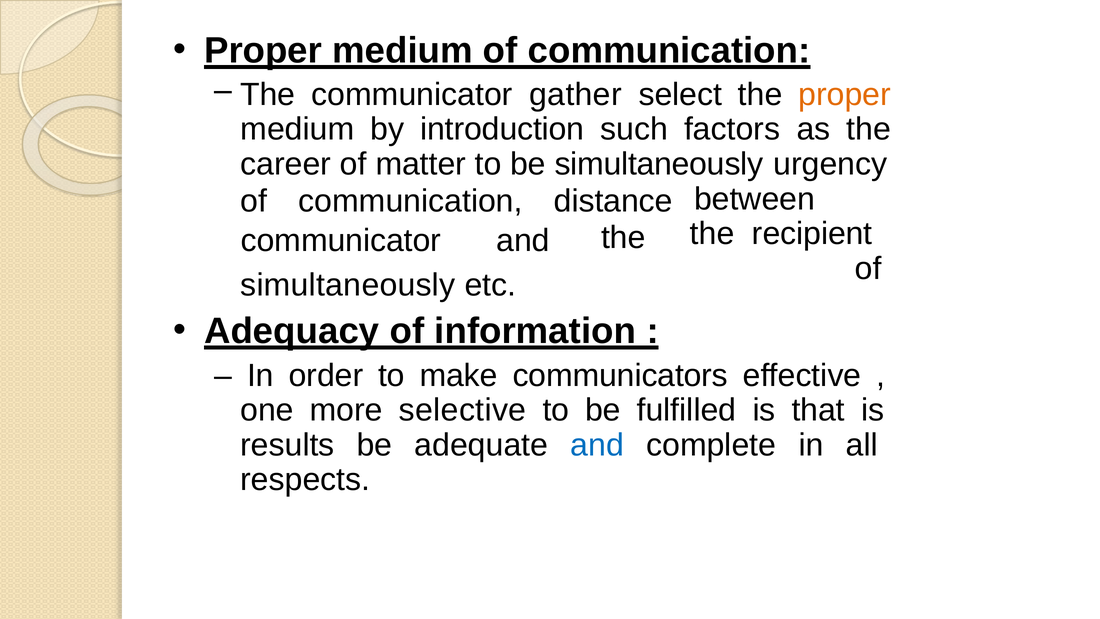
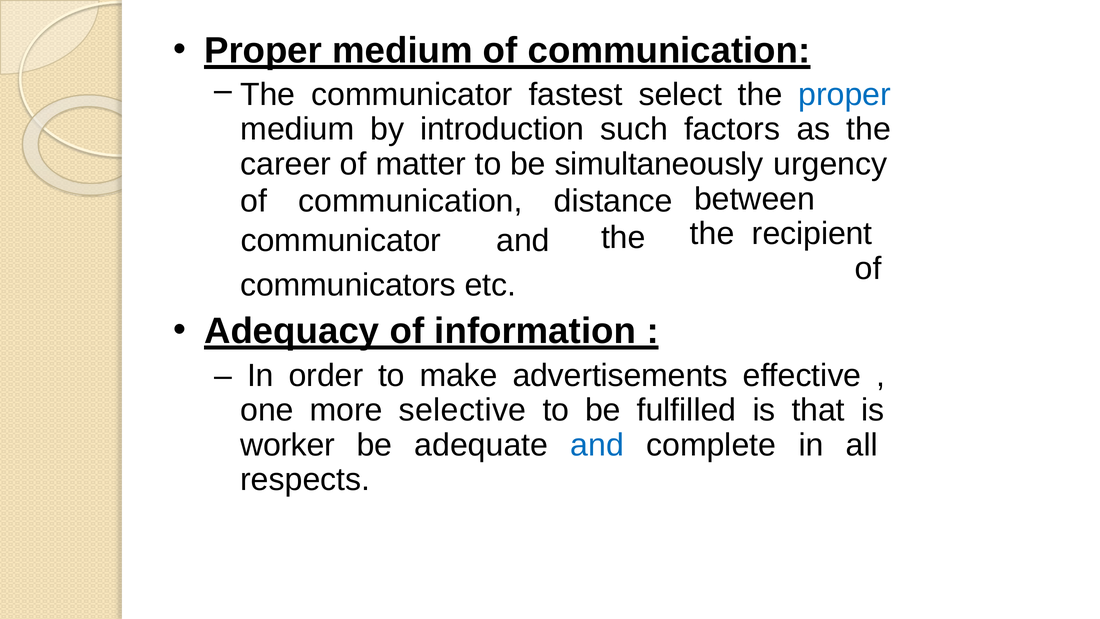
gather: gather -> fastest
proper at (845, 95) colour: orange -> blue
simultaneously at (348, 285): simultaneously -> communicators
communicators: communicators -> advertisements
results: results -> worker
